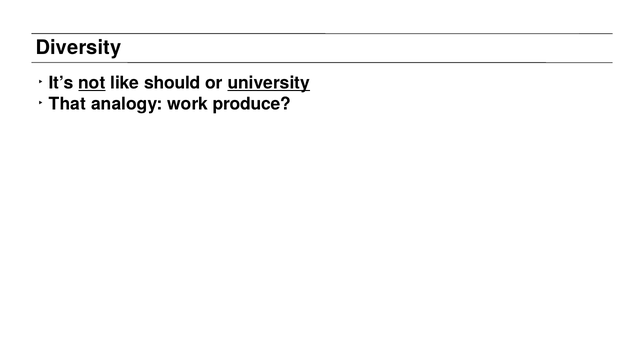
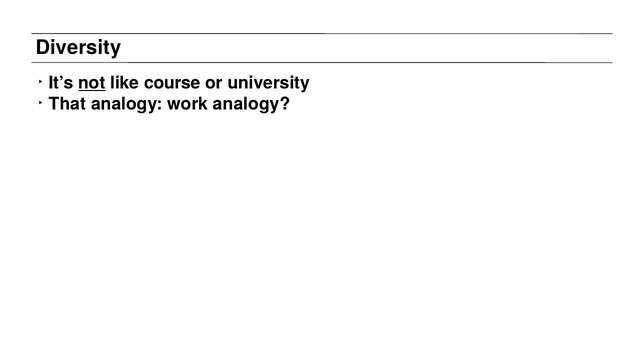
should: should -> course
university underline: present -> none
work produce: produce -> analogy
